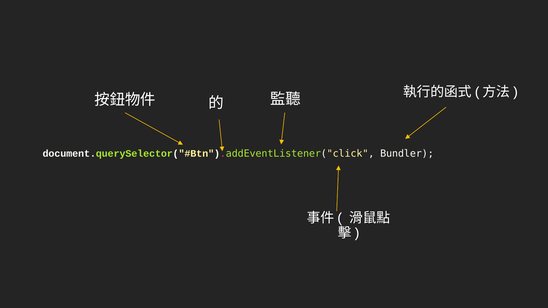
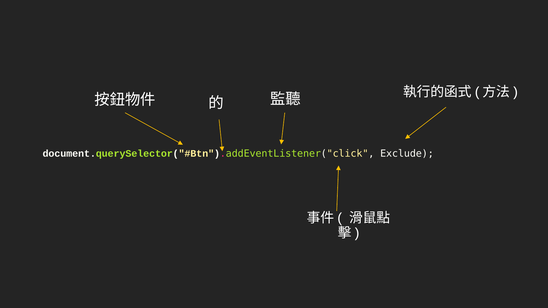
Bundler: Bundler -> Exclude
